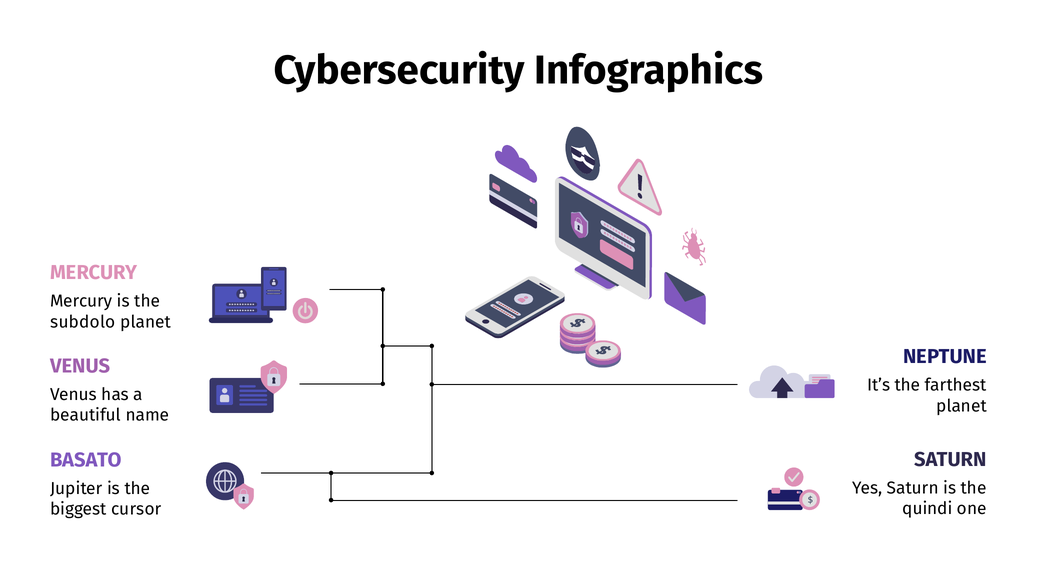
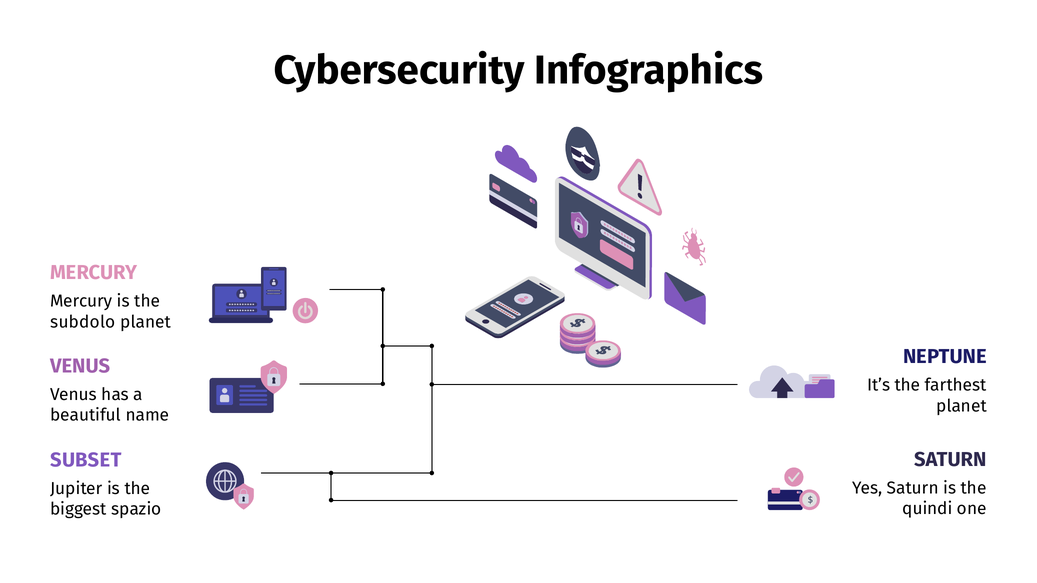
BASATO: BASATO -> SUBSET
cursor: cursor -> spazio
